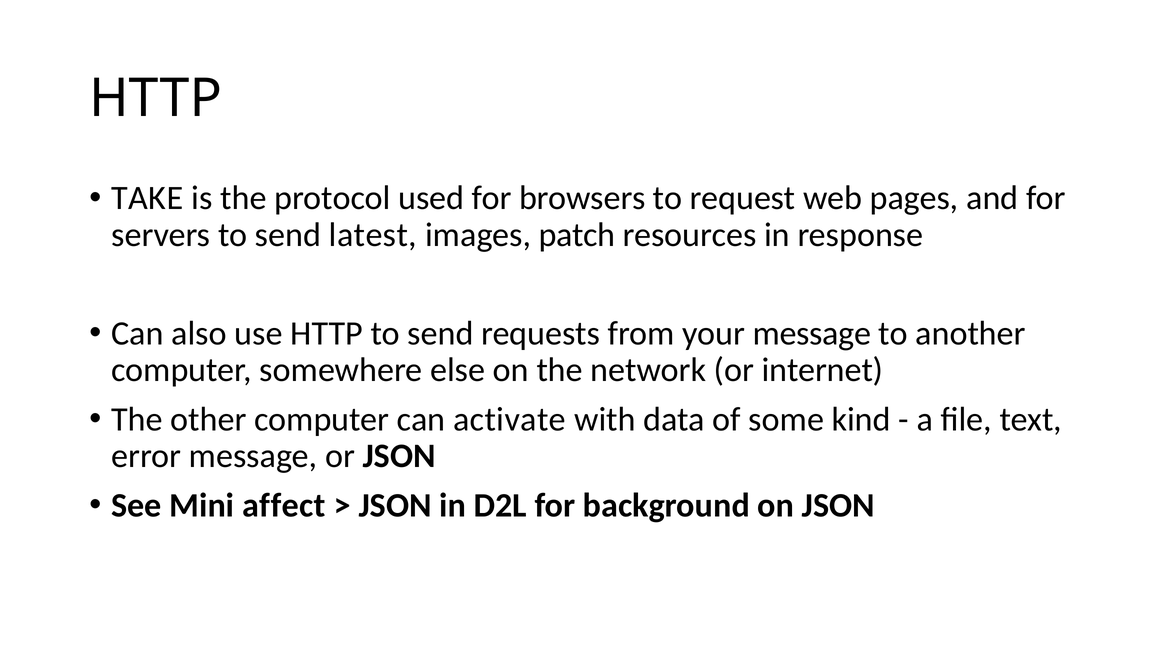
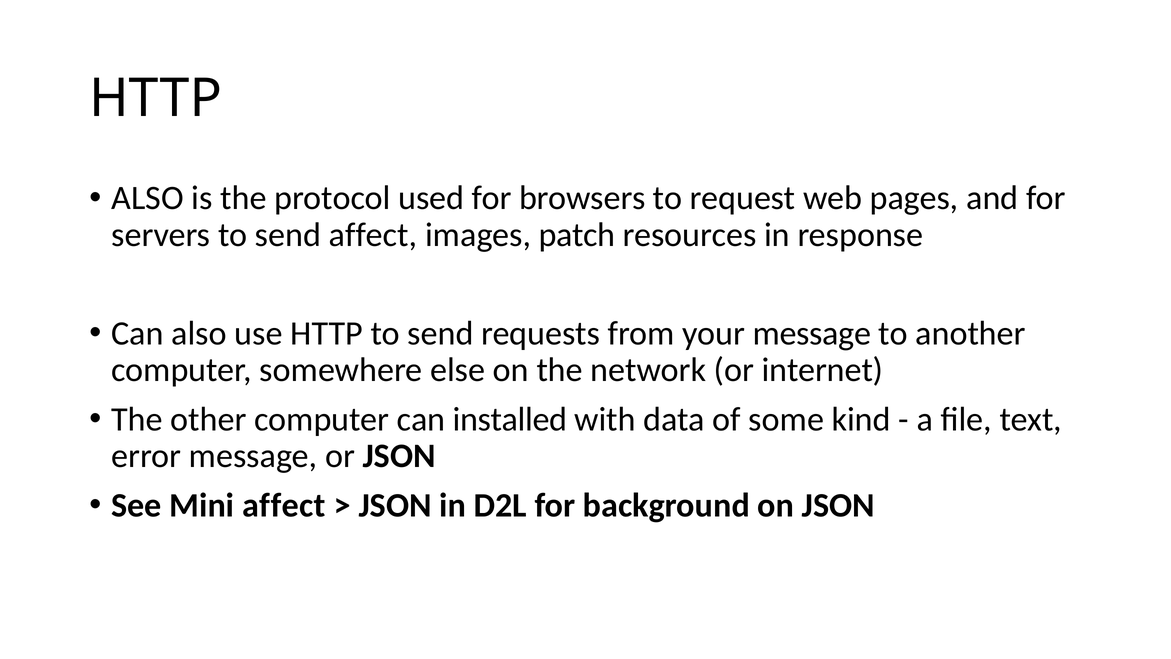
TAKE at (147, 198): TAKE -> ALSO
send latest: latest -> affect
activate: activate -> installed
